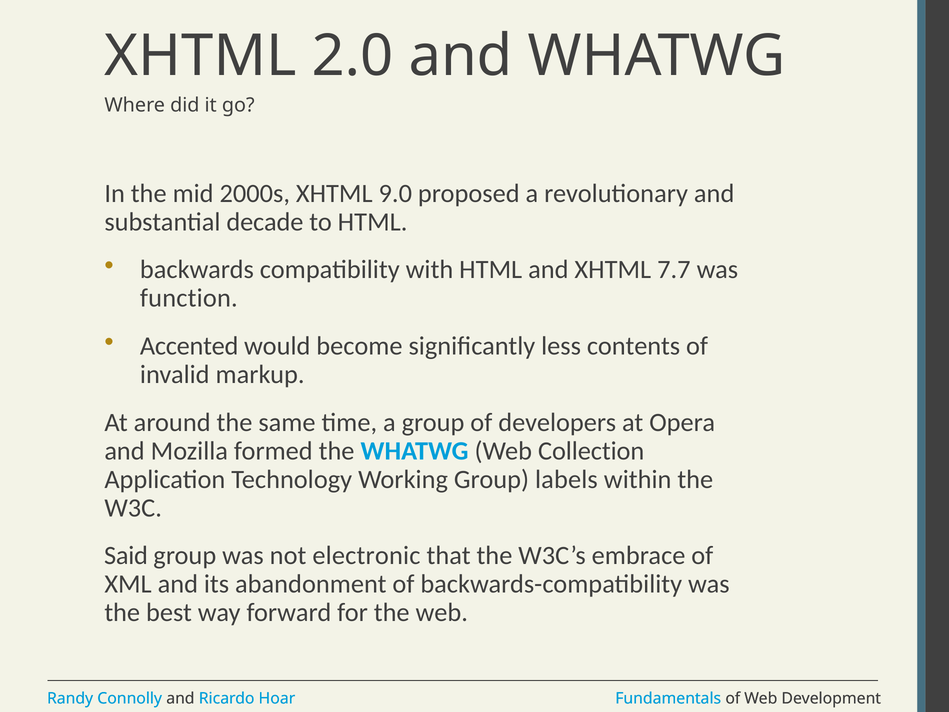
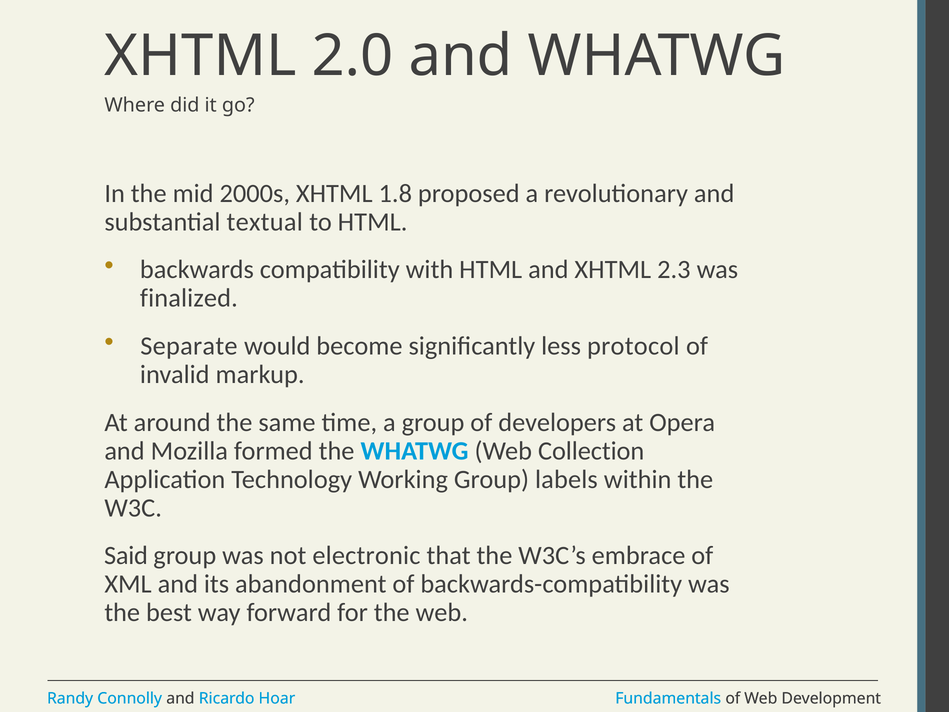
9.0: 9.0 -> 1.8
decade: decade -> textual
7.7: 7.7 -> 2.3
function: function -> finalized
Accented: Accented -> Separate
contents: contents -> protocol
